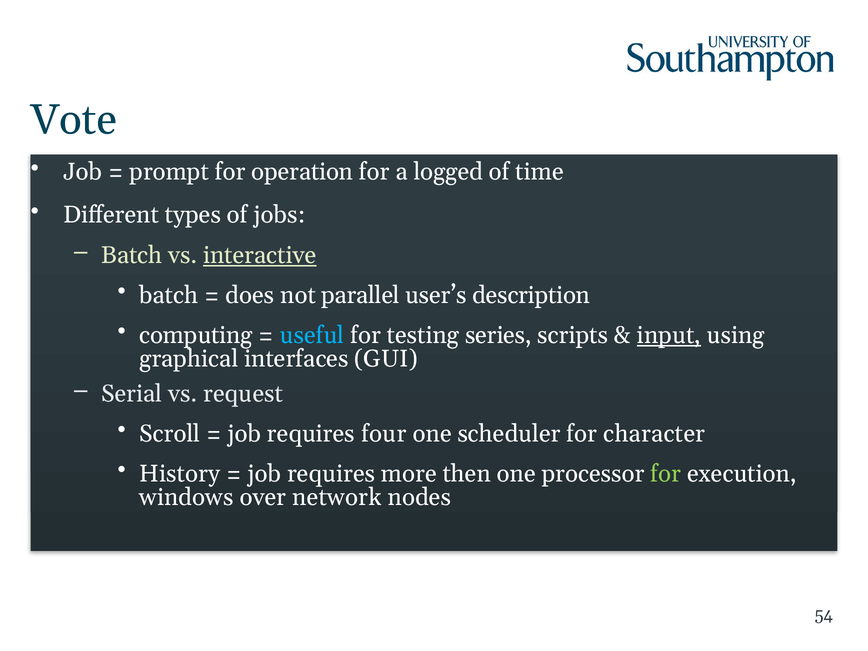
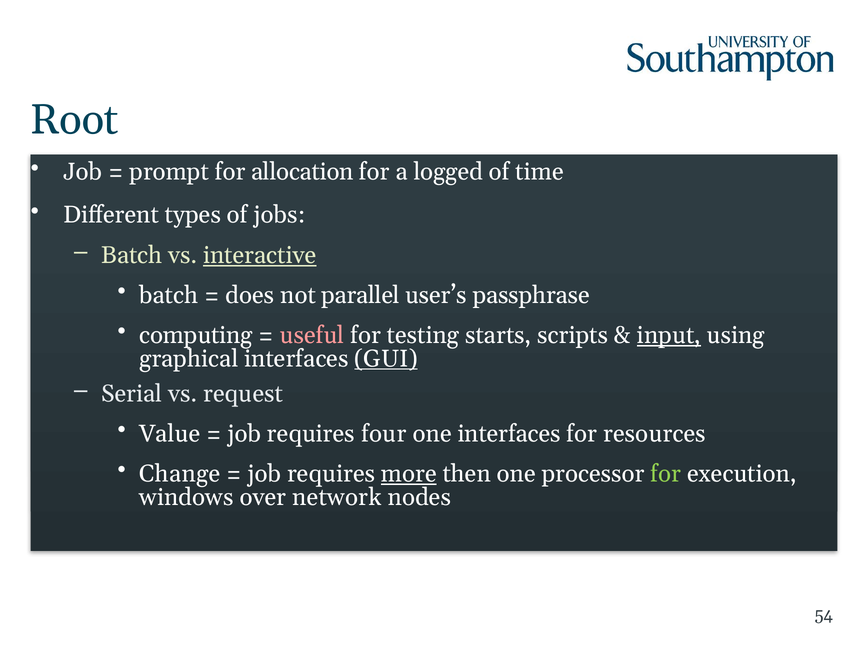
Vote: Vote -> Root
operation: operation -> allocation
description: description -> passphrase
useful colour: light blue -> pink
series: series -> starts
GUI underline: none -> present
Scroll: Scroll -> Value
one scheduler: scheduler -> interfaces
character: character -> resources
History: History -> Change
more underline: none -> present
